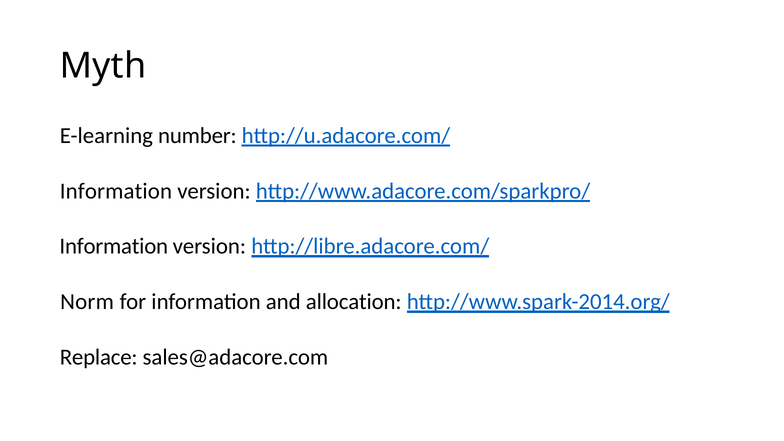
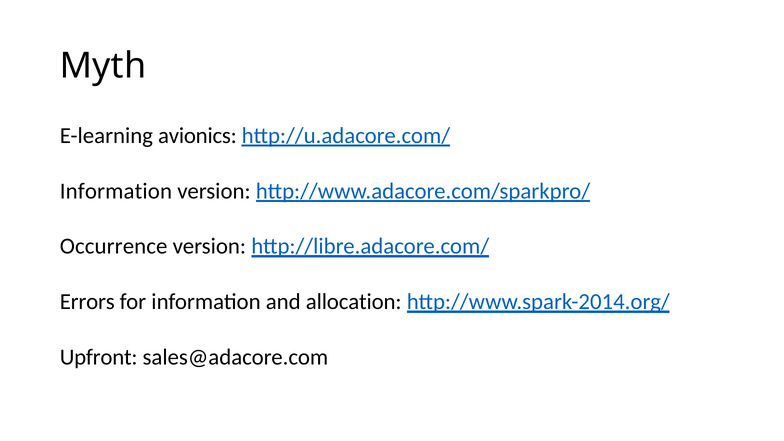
number: number -> avionics
Information at (114, 246): Information -> Occurrence
Norm: Norm -> Errors
Replace: Replace -> Upfront
